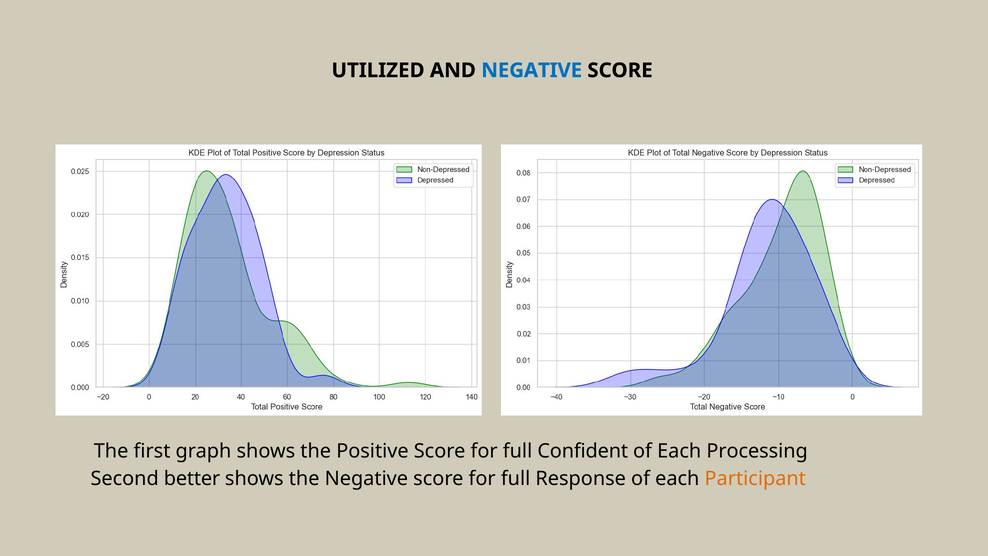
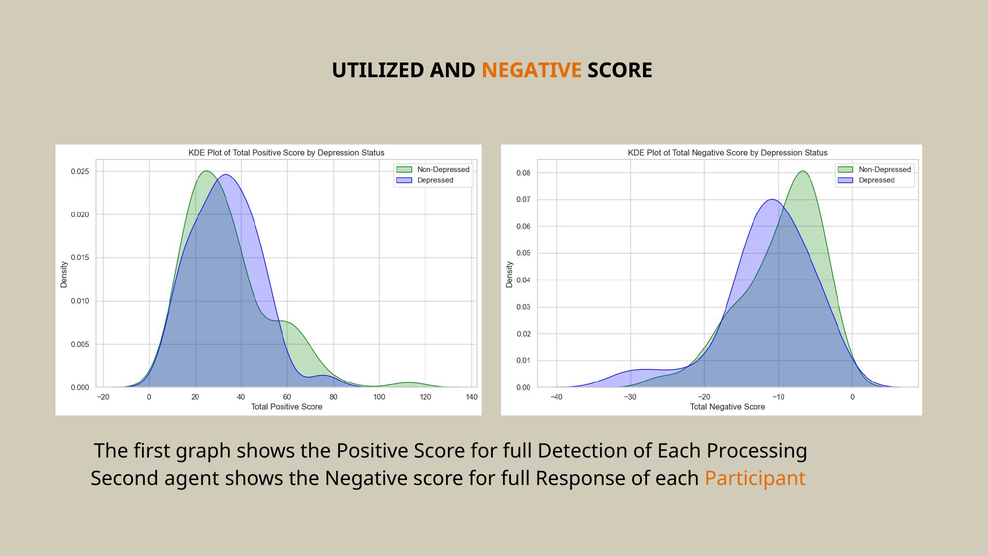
NEGATIVE at (532, 70) colour: blue -> orange
Confident: Confident -> Detection
better: better -> agent
